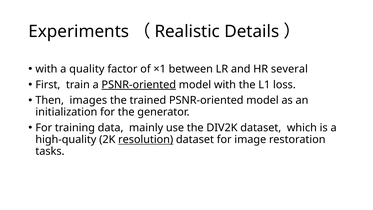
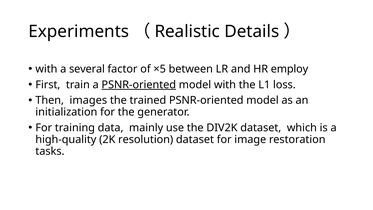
quality: quality -> several
×1: ×1 -> ×5
several: several -> employ
resolution underline: present -> none
